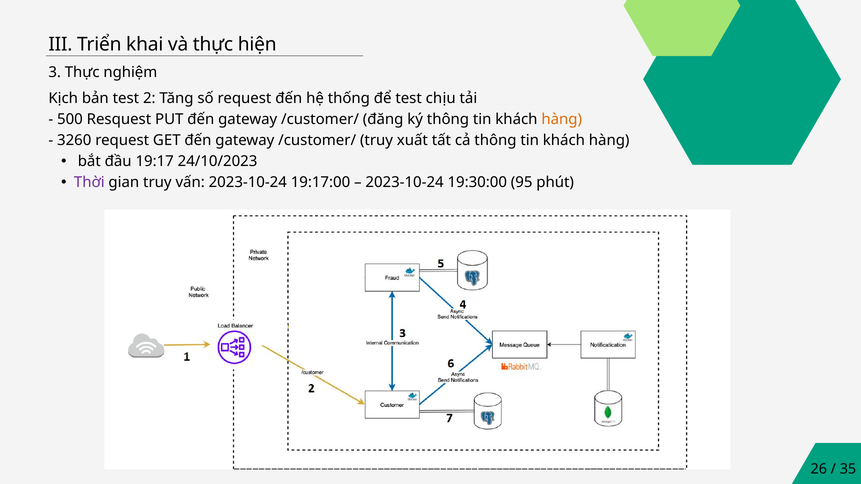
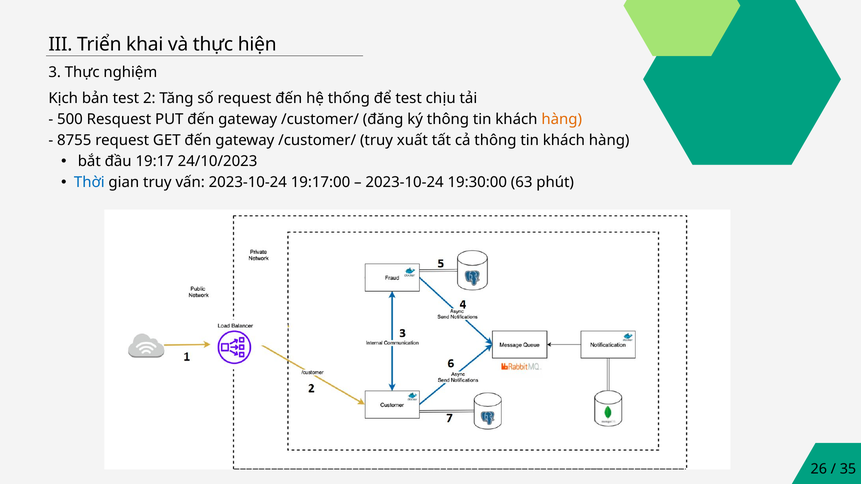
3260: 3260 -> 8755
Thời colour: purple -> blue
95: 95 -> 63
